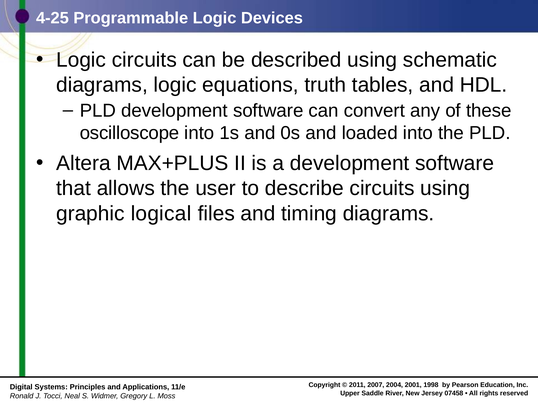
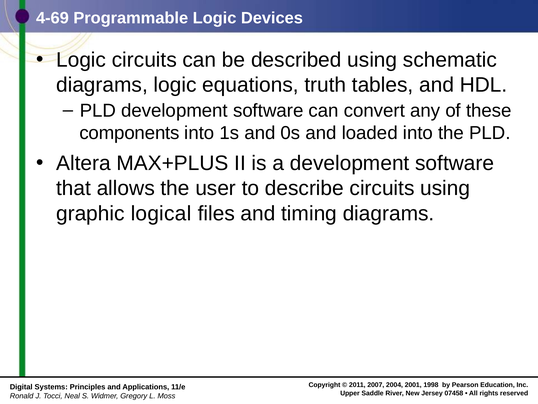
4-25: 4-25 -> 4-69
oscilloscope: oscilloscope -> components
